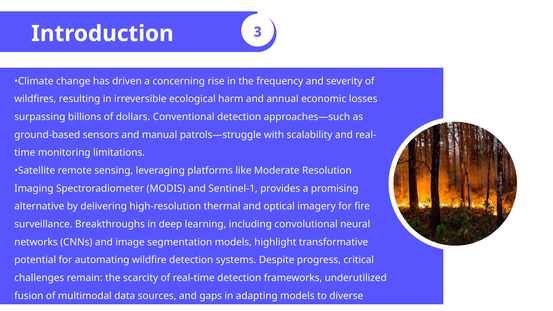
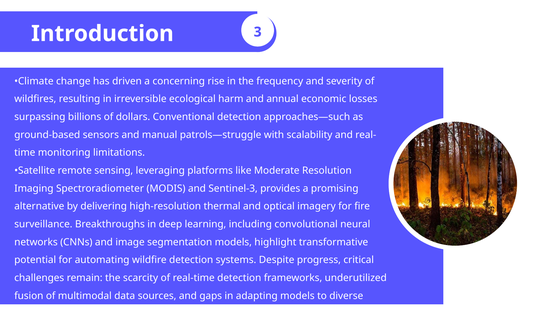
Sentinel-1: Sentinel-1 -> Sentinel-3
